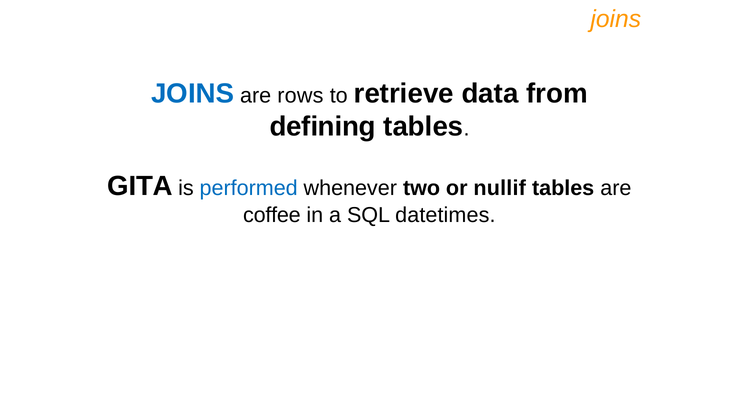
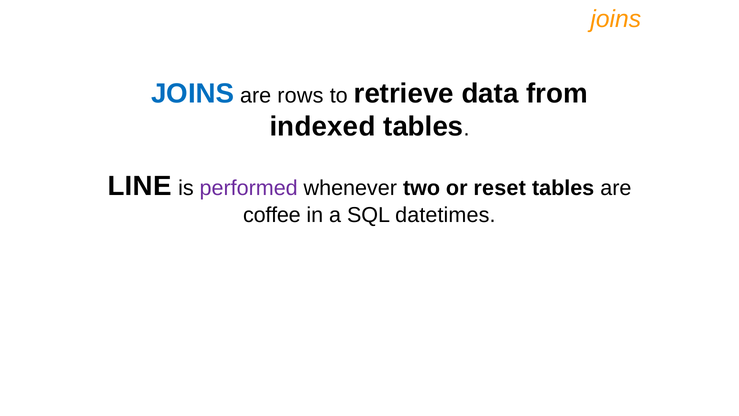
defining: defining -> indexed
GITA: GITA -> LINE
performed colour: blue -> purple
nullif: nullif -> reset
